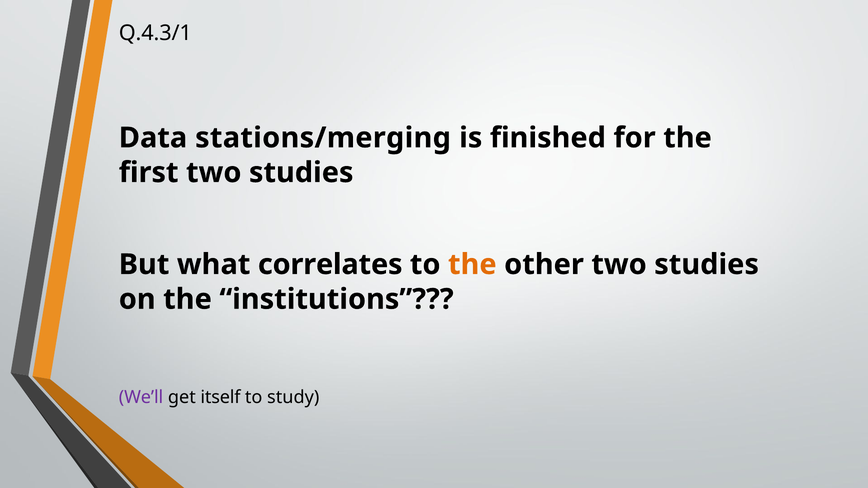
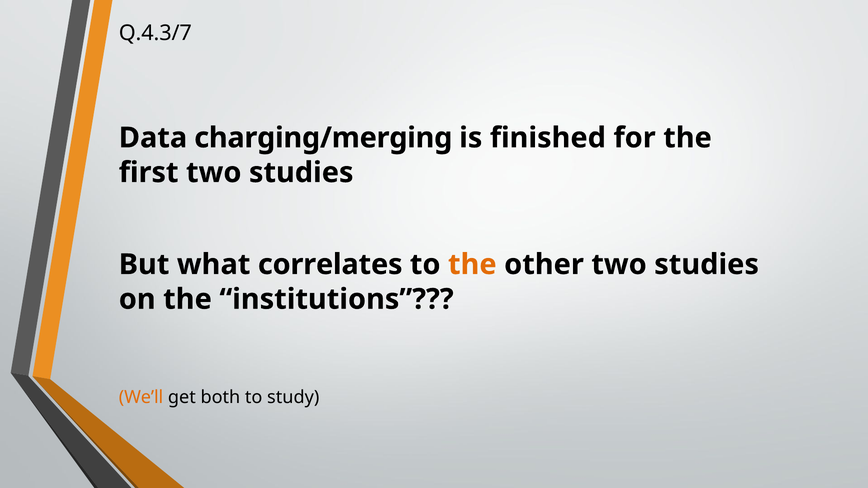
Q.4.3/1: Q.4.3/1 -> Q.4.3/7
stations/merging: stations/merging -> charging/merging
We’ll colour: purple -> orange
itself: itself -> both
